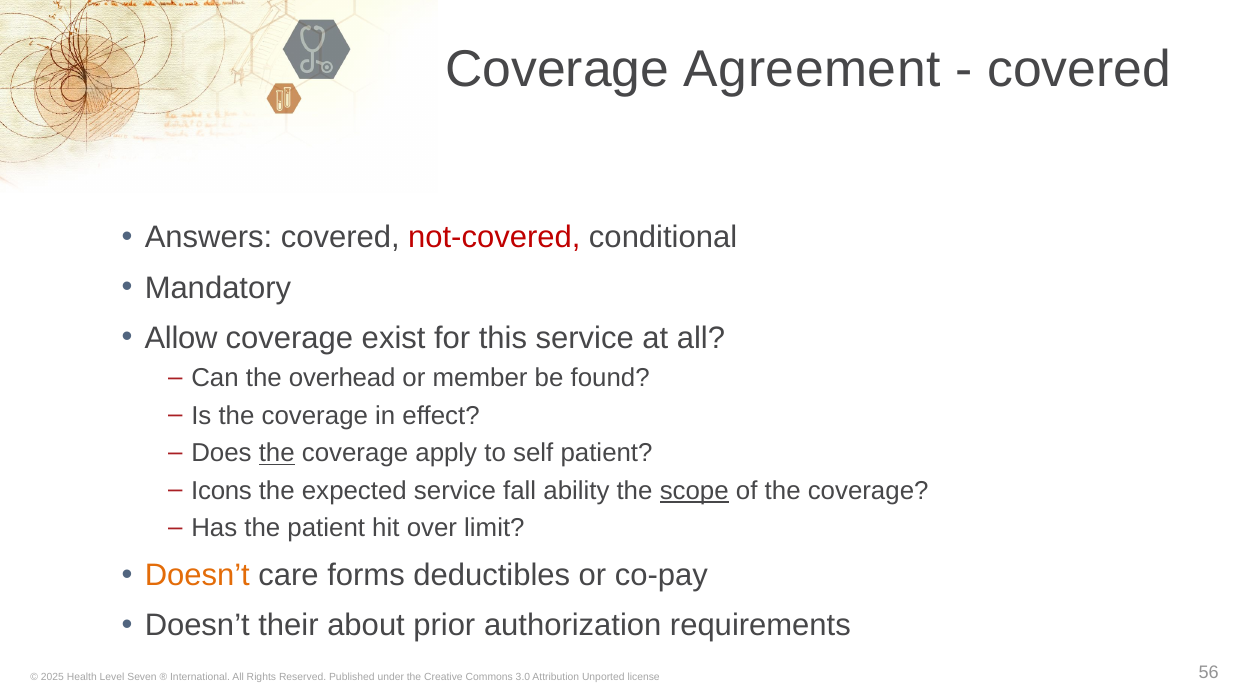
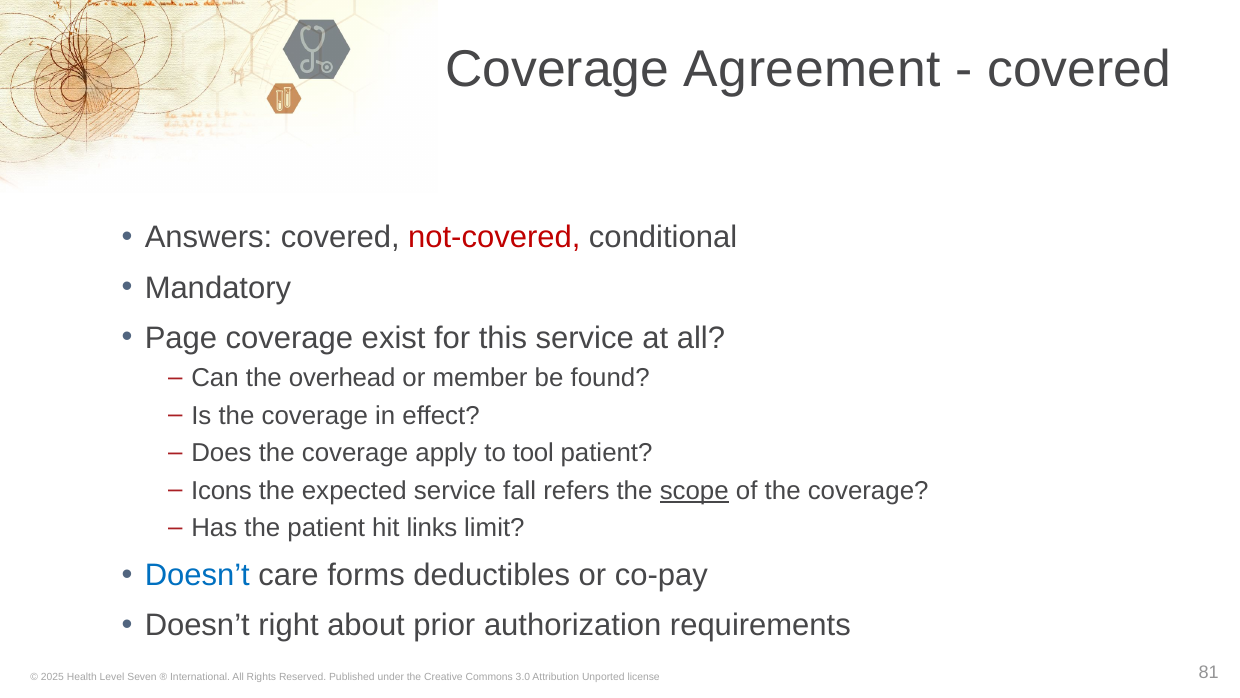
Allow: Allow -> Page
the at (277, 453) underline: present -> none
self: self -> tool
ability: ability -> refers
over: over -> links
Doesn’t at (197, 575) colour: orange -> blue
their: their -> right
56: 56 -> 81
